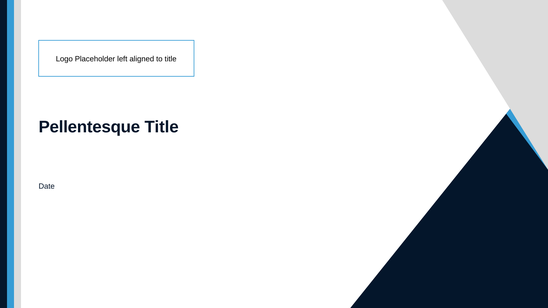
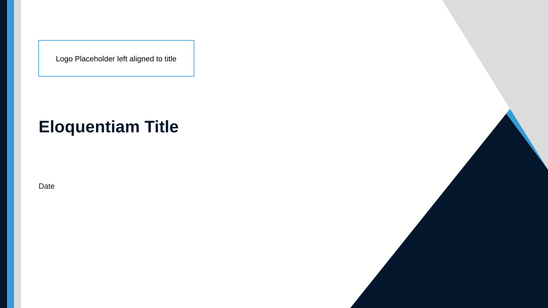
Pellentesque: Pellentesque -> Eloquentiam
